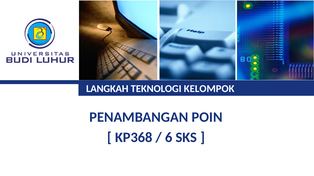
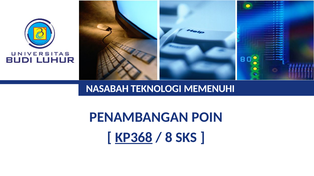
LANGKAH: LANGKAH -> NASABAH
KELOMPOK: KELOMPOK -> MEMENUHI
KP368 underline: none -> present
6: 6 -> 8
